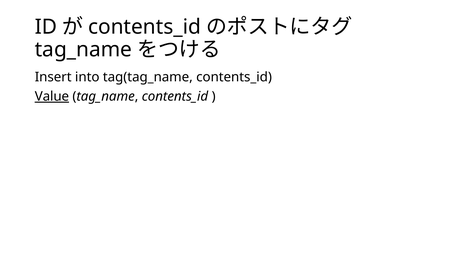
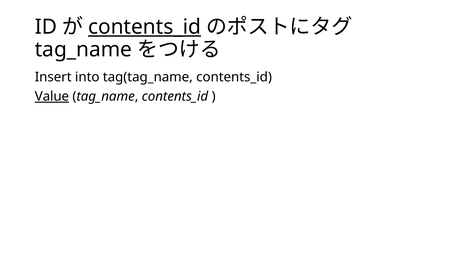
contents_id at (144, 27) underline: none -> present
